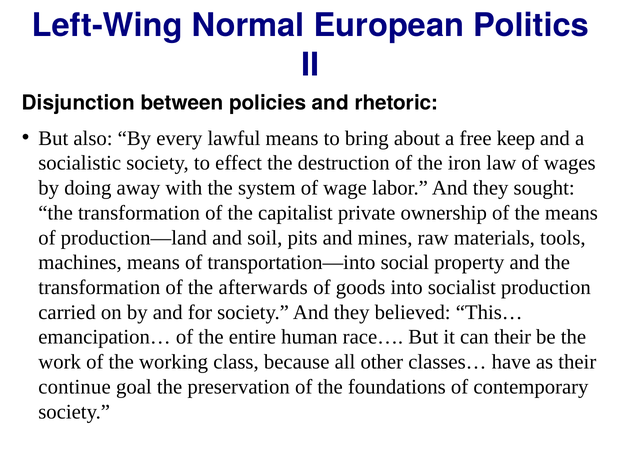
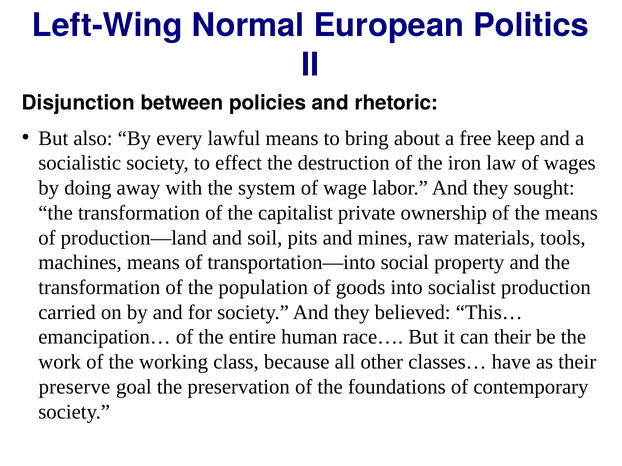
afterwards: afterwards -> population
continue: continue -> preserve
